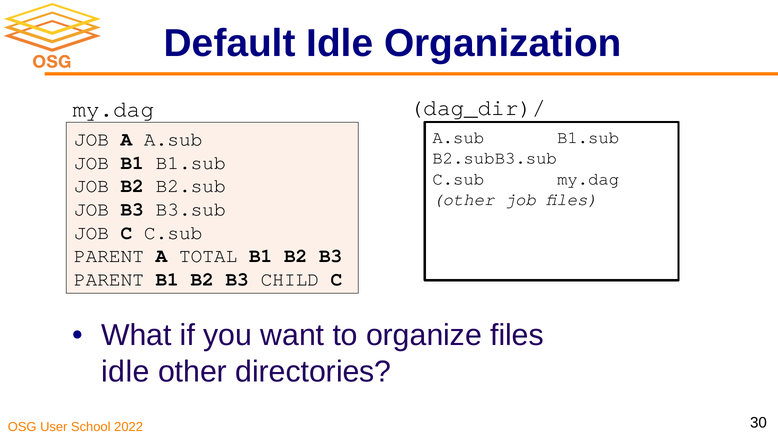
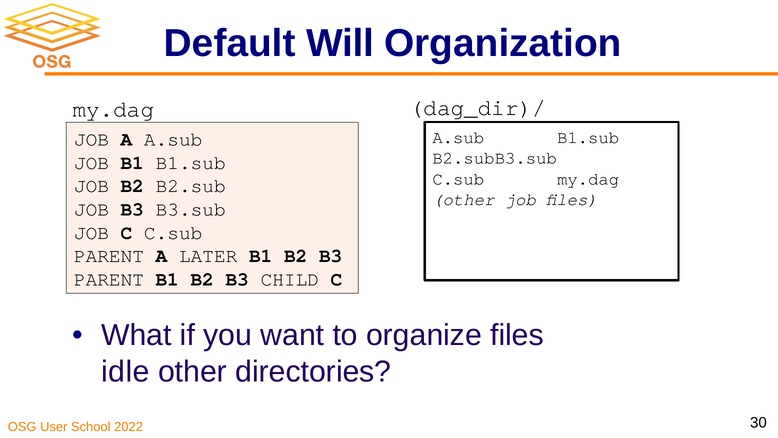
Default Idle: Idle -> Will
TOTAL: TOTAL -> LATER
